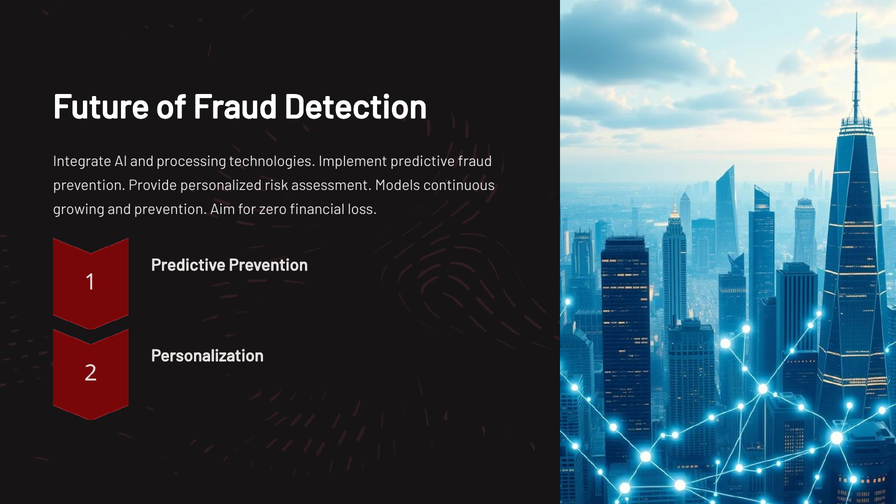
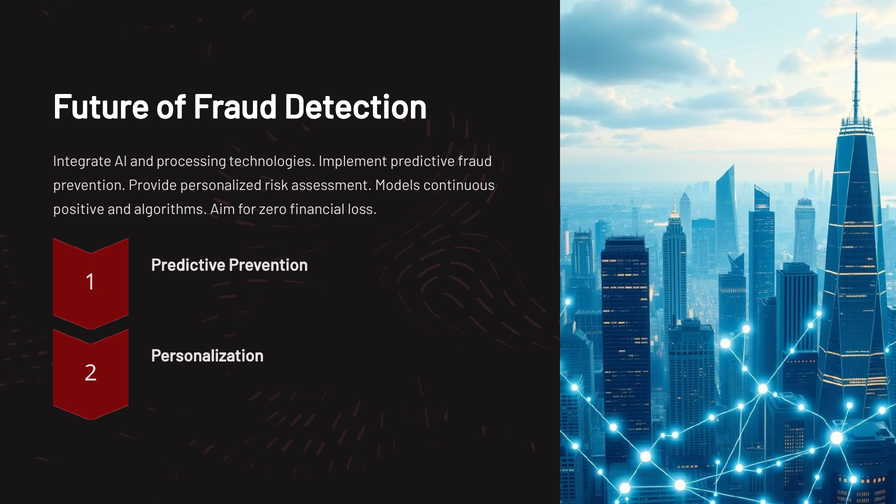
growing: growing -> positive
and prevention: prevention -> algorithms
